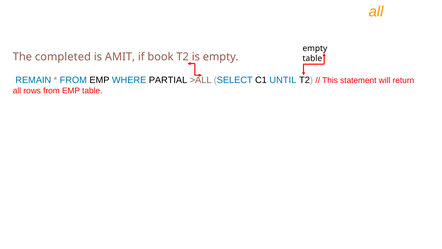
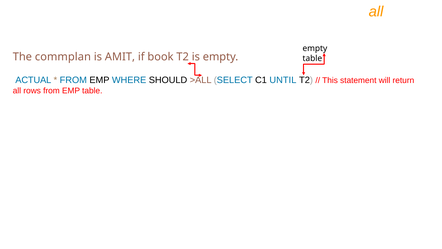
completed: completed -> commplan
REMAIN: REMAIN -> ACTUAL
PARTIAL: PARTIAL -> SHOULD
